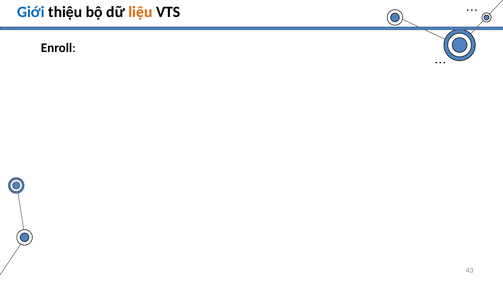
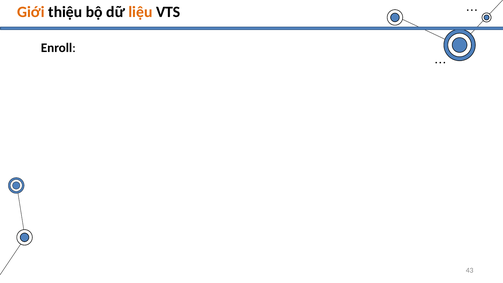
Giới colour: blue -> orange
